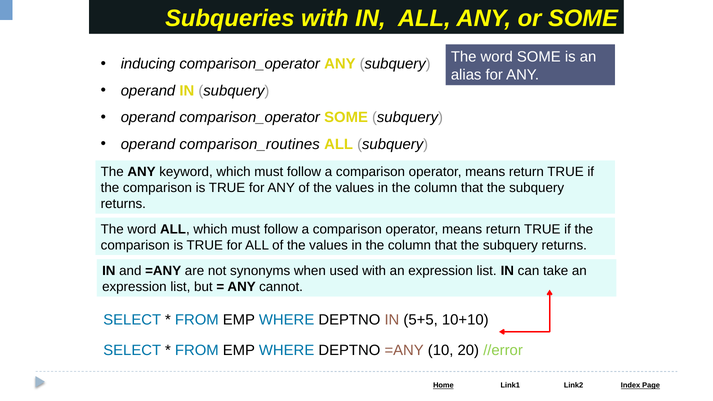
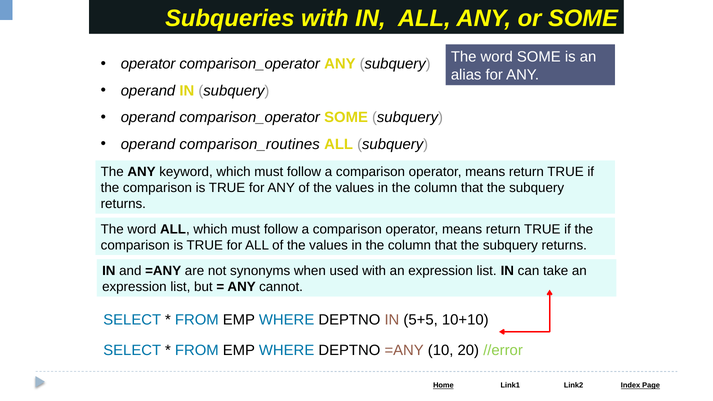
inducing at (148, 64): inducing -> operator
